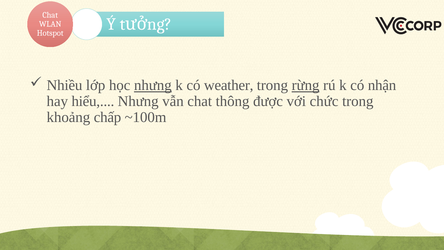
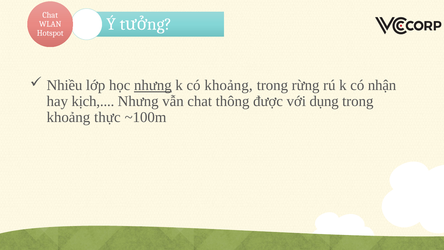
có weather: weather -> khoảng
rừng underline: present -> none
hiểu: hiểu -> kịch
chức: chức -> dụng
chấp: chấp -> thực
